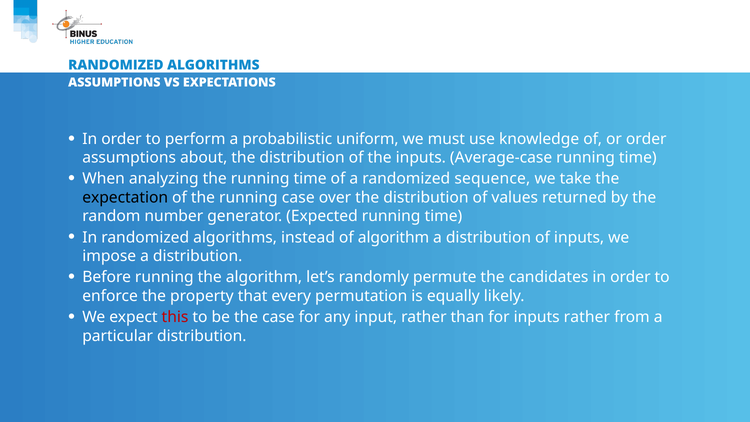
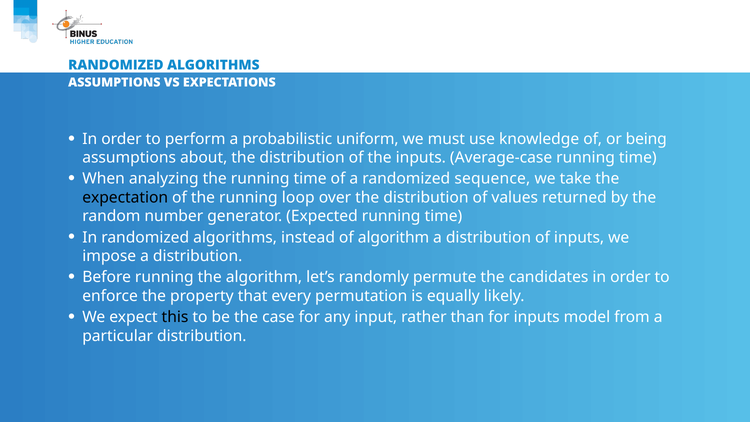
or order: order -> being
running case: case -> loop
this colour: red -> black
inputs rather: rather -> model
